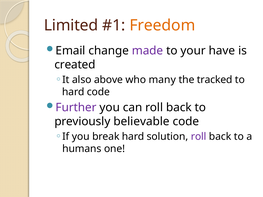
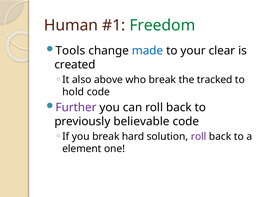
Limited: Limited -> Human
Freedom colour: orange -> green
Email: Email -> Tools
made colour: purple -> blue
have: have -> clear
who many: many -> break
hard at (73, 92): hard -> hold
humans: humans -> element
